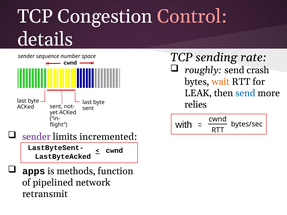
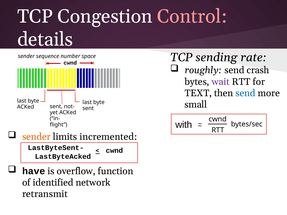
wait colour: orange -> purple
LEAK: LEAK -> TEXT
relies: relies -> small
sender at (36, 137) colour: purple -> orange
apps: apps -> have
methods: methods -> overflow
pipelined: pipelined -> identified
